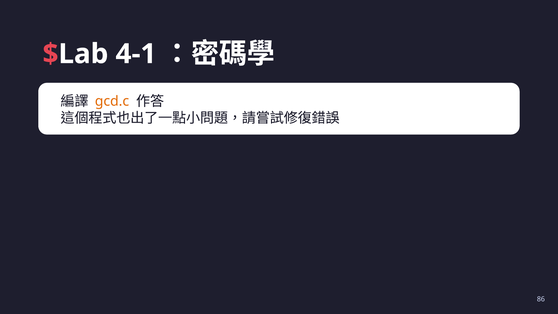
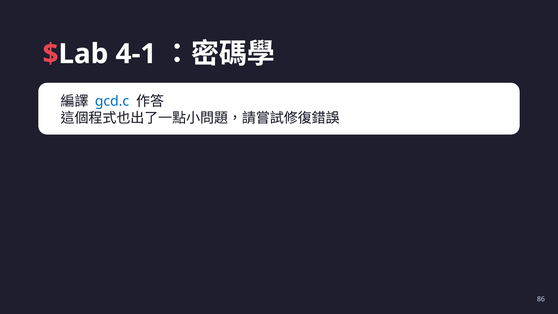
gcd.c colour: orange -> blue
